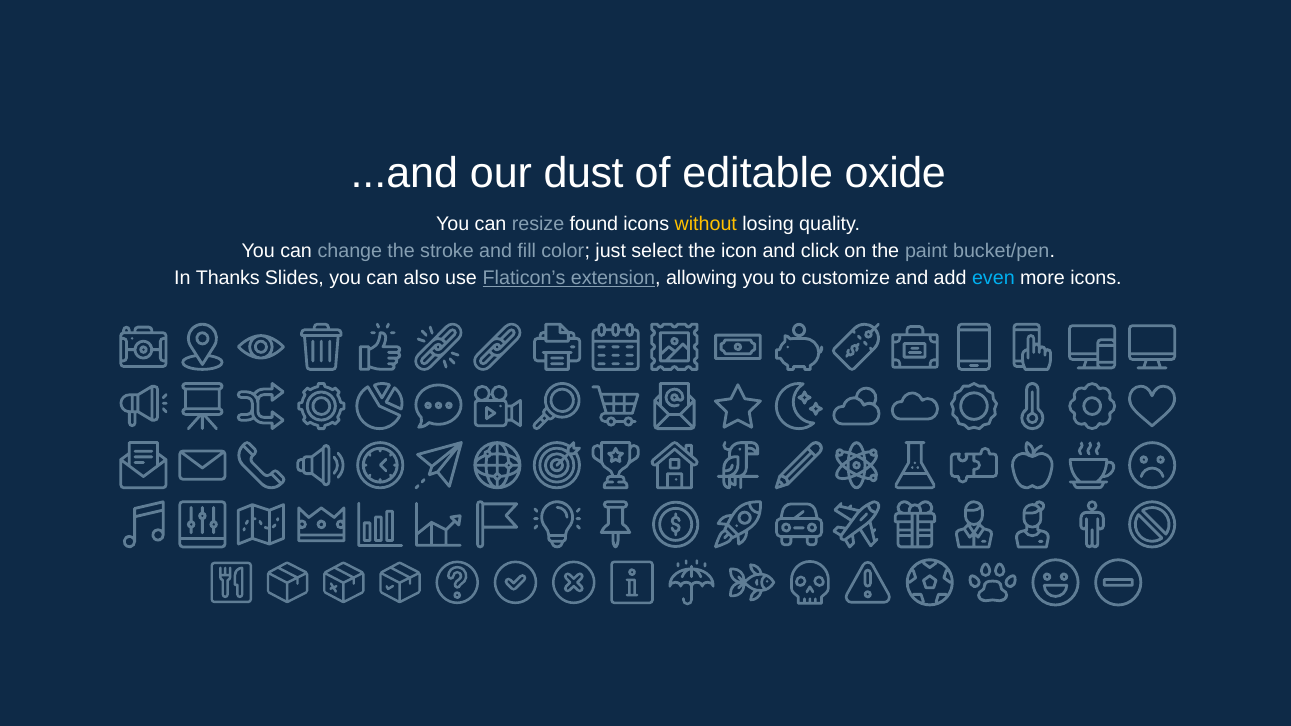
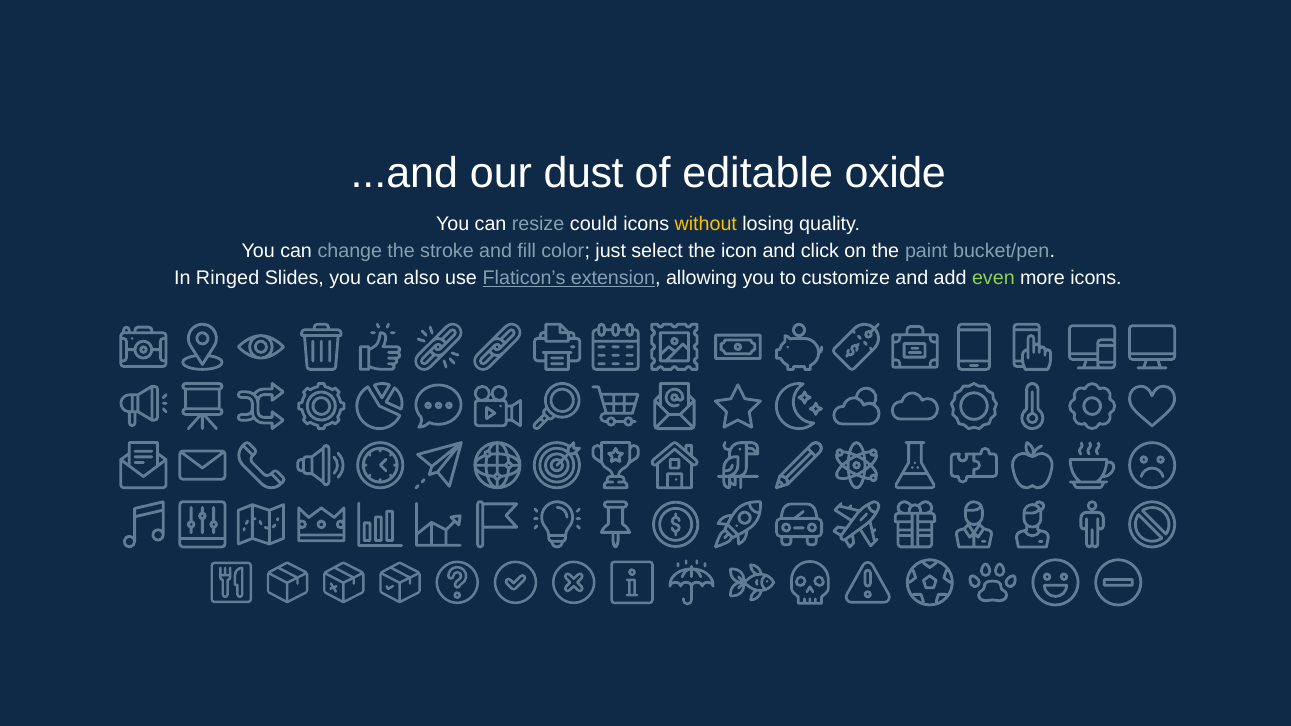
found: found -> could
Thanks: Thanks -> Ringed
even colour: light blue -> light green
